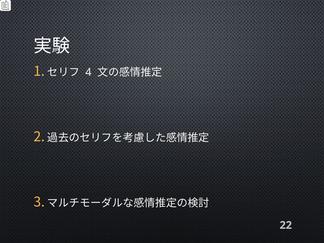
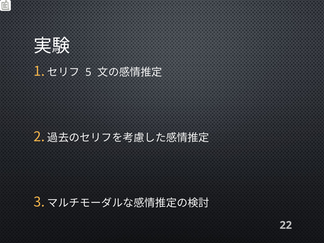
4: 4 -> 5
